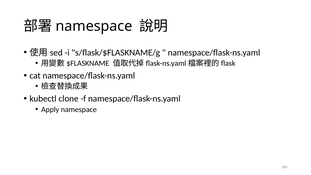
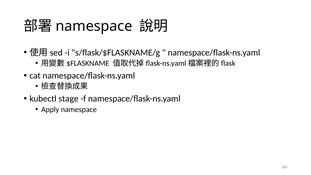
clone: clone -> stage
